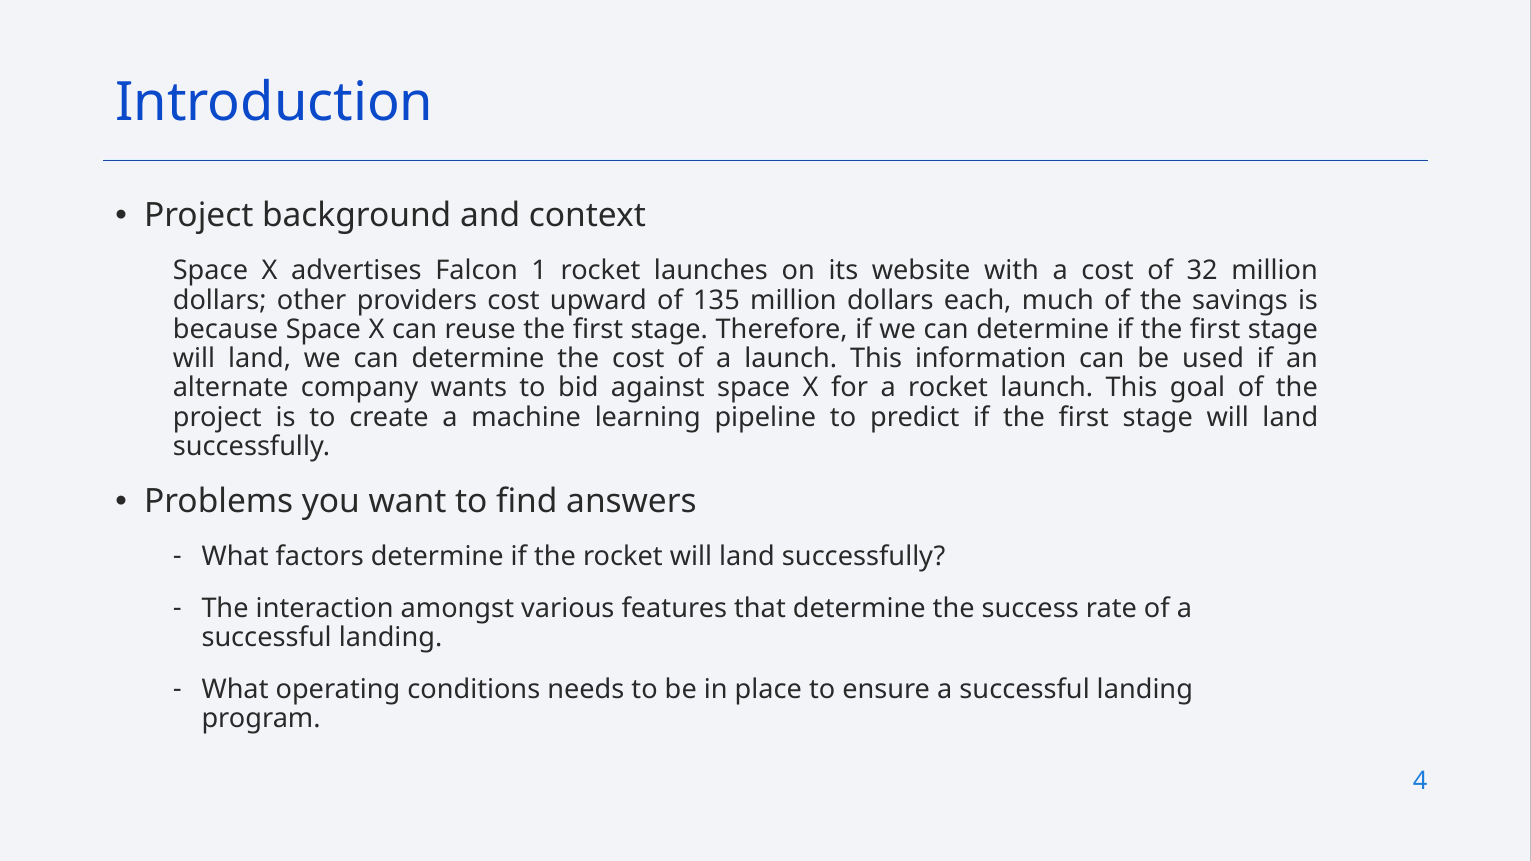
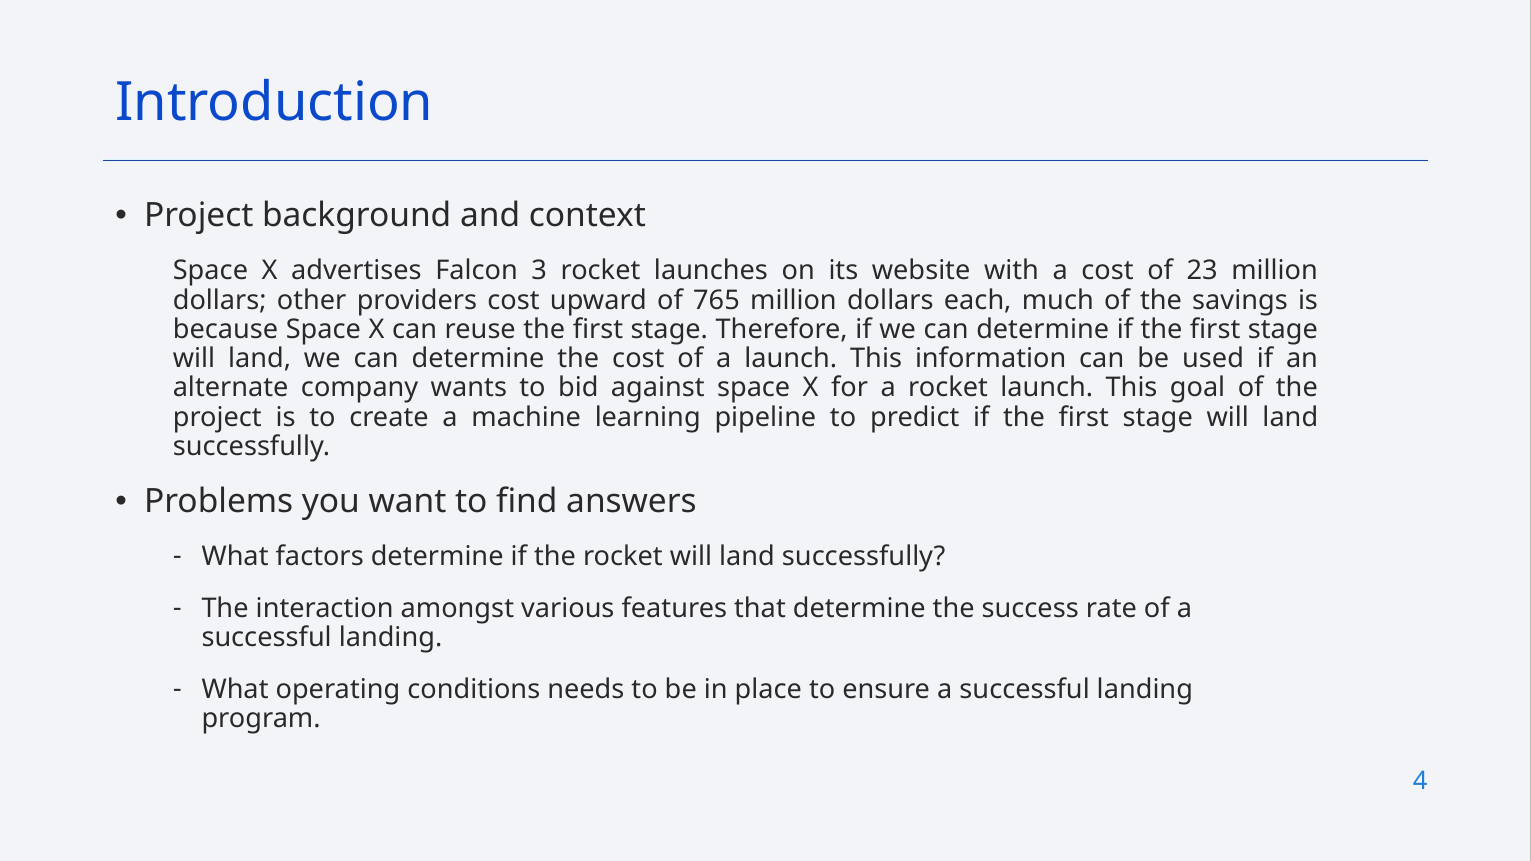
1: 1 -> 3
32: 32 -> 23
135: 135 -> 765
